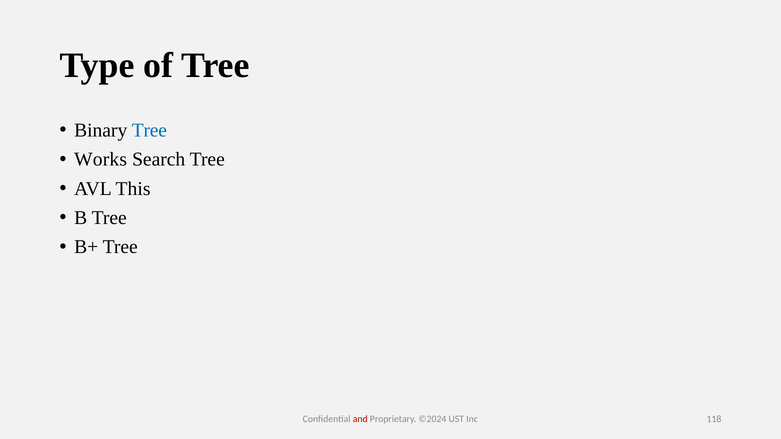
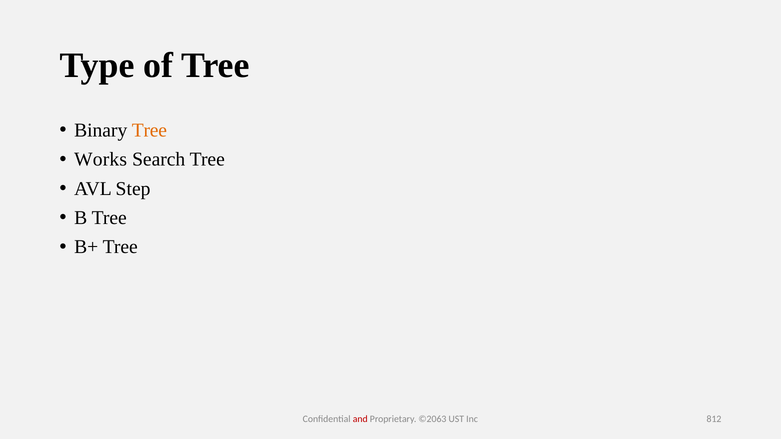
Tree at (149, 130) colour: blue -> orange
This: This -> Step
©2024: ©2024 -> ©2063
118: 118 -> 812
